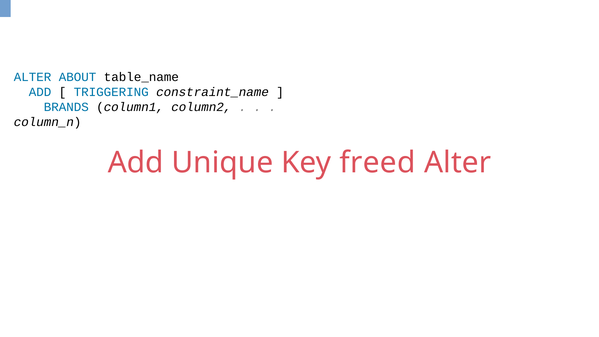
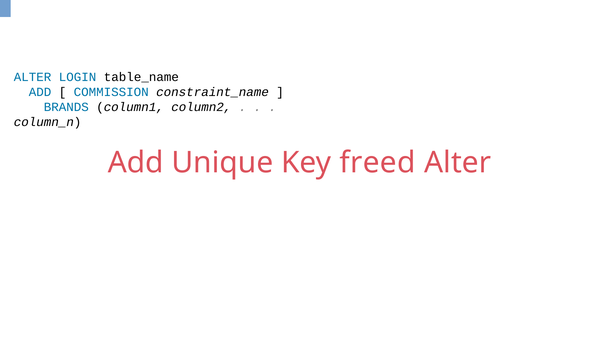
ABOUT: ABOUT -> LOGIN
TRIGGERING: TRIGGERING -> COMMISSION
